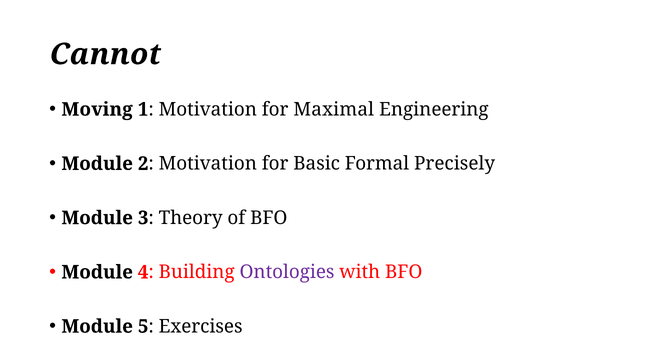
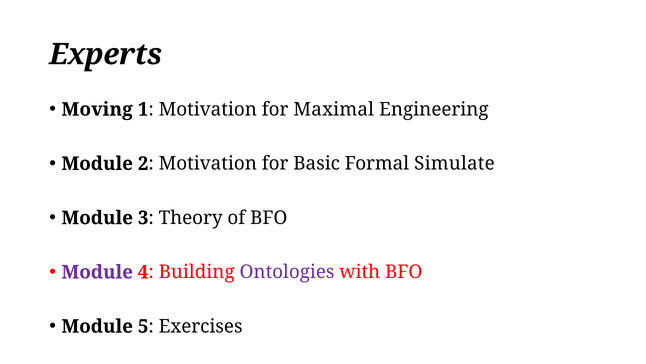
Cannot: Cannot -> Experts
Precisely: Precisely -> Simulate
Module at (97, 272) colour: black -> purple
